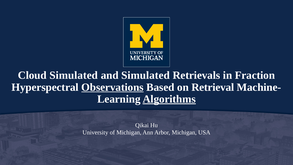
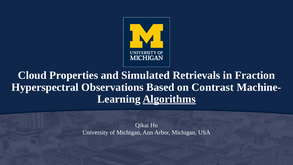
Cloud Simulated: Simulated -> Properties
Observations underline: present -> none
Retrieval: Retrieval -> Contrast
